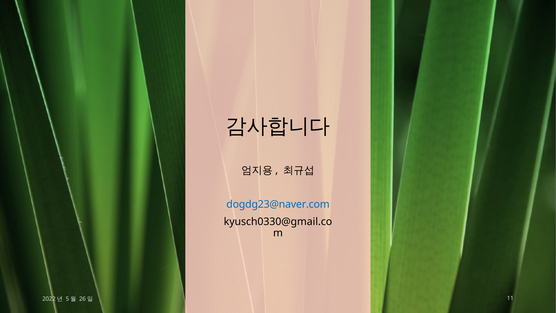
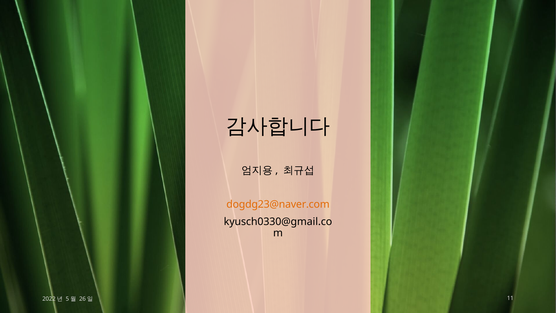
dogdg23@naver.com colour: blue -> orange
